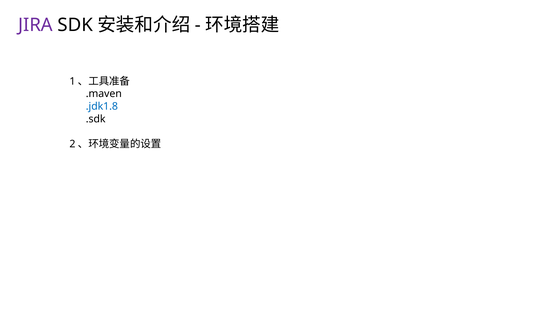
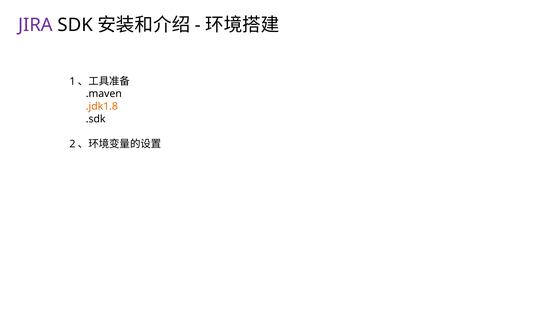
.jdk1.8 colour: blue -> orange
